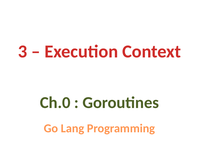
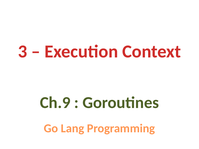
Ch.0: Ch.0 -> Ch.9
